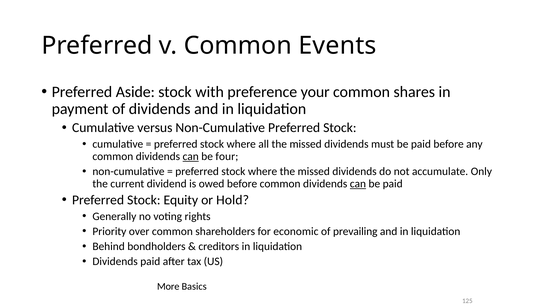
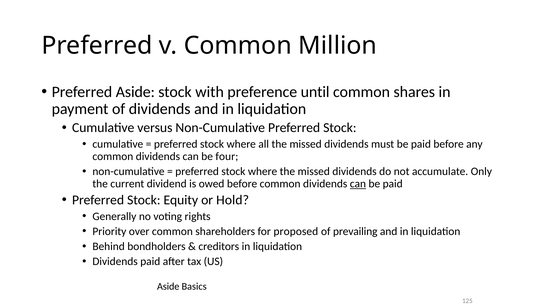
Events: Events -> Million
your: your -> until
can at (191, 156) underline: present -> none
economic: economic -> proposed
More at (168, 286): More -> Aside
